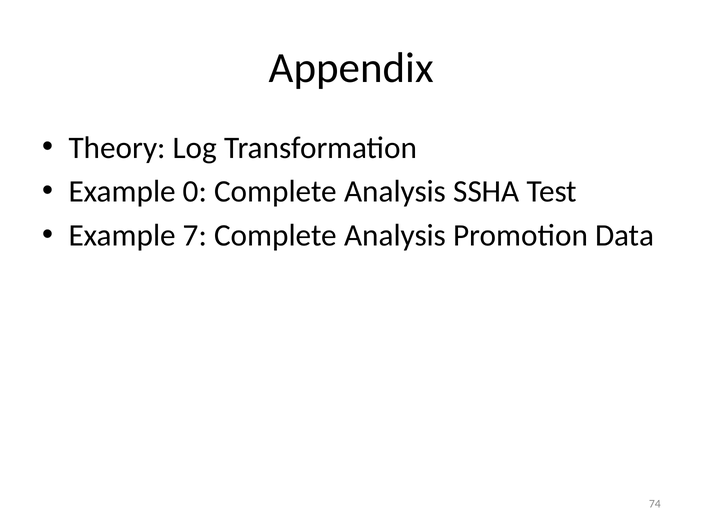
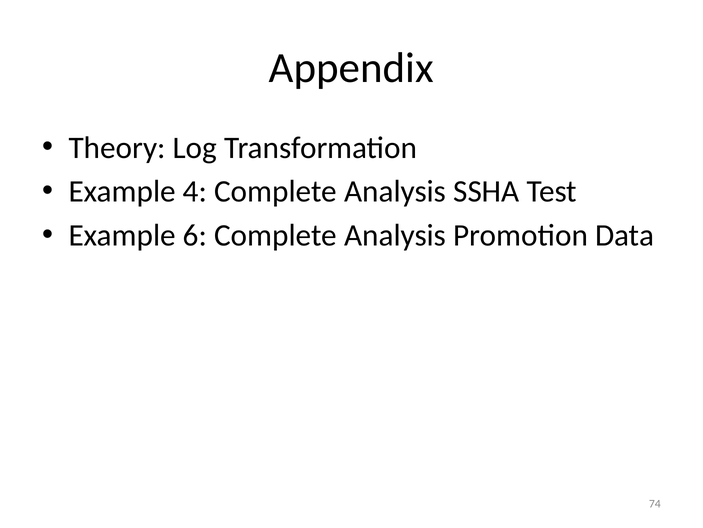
0: 0 -> 4
7: 7 -> 6
